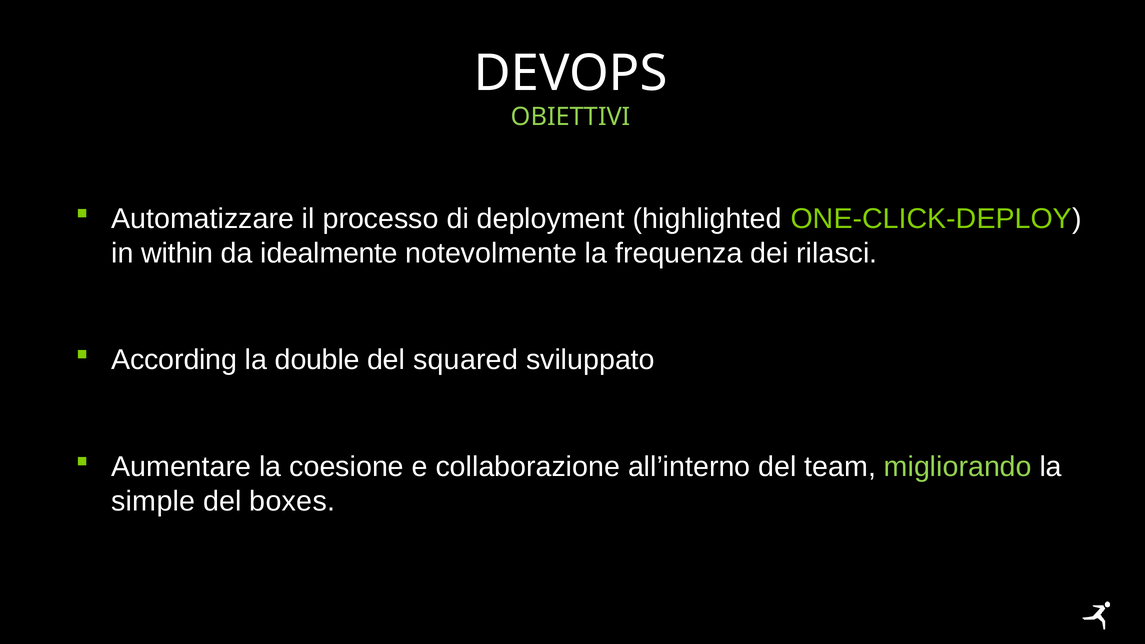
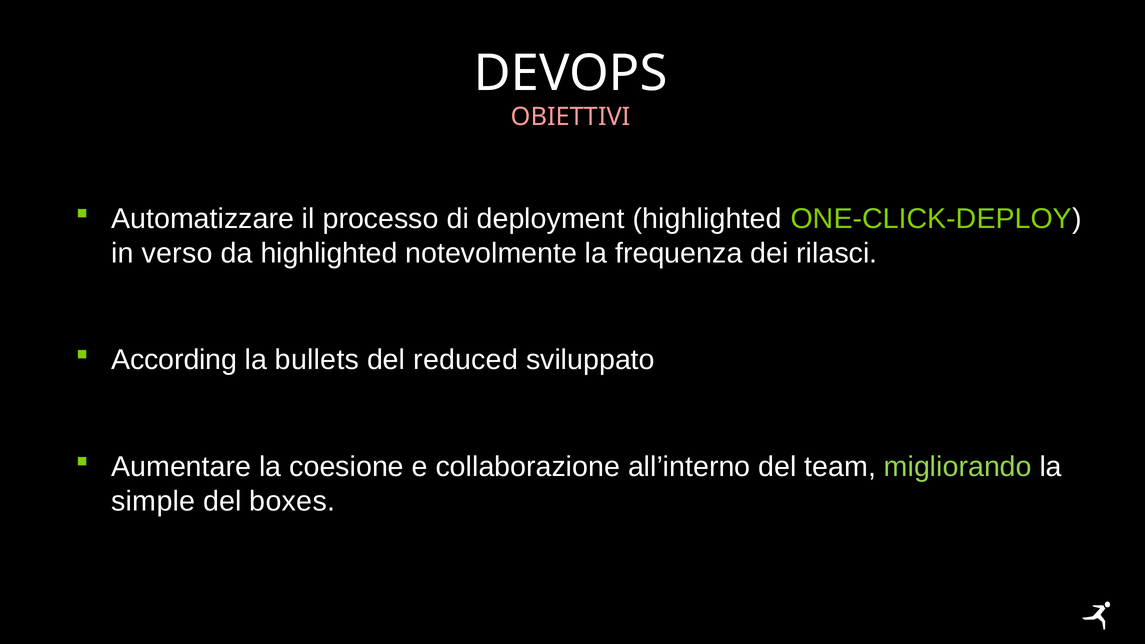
OBIETTIVI colour: light green -> pink
within: within -> verso
da idealmente: idealmente -> highlighted
double: double -> bullets
squared: squared -> reduced
